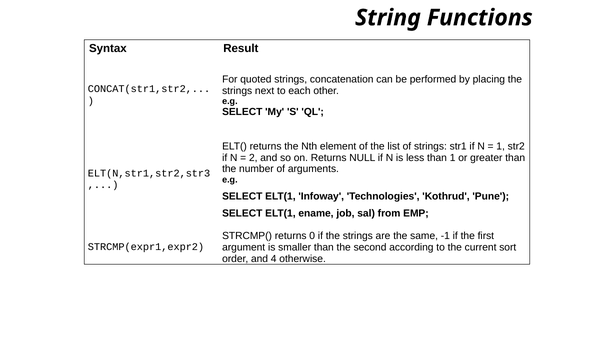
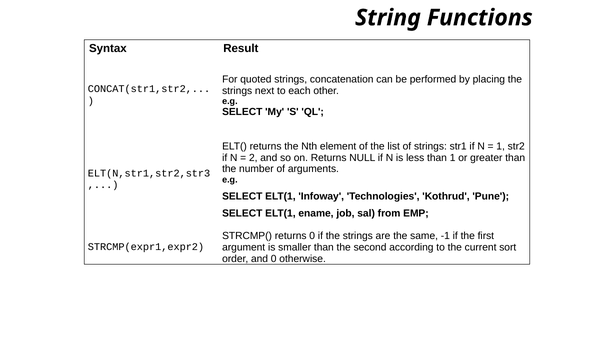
and 4: 4 -> 0
